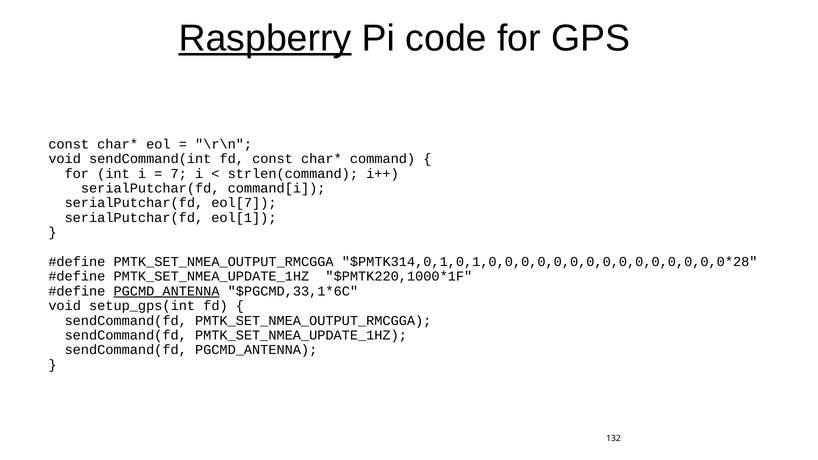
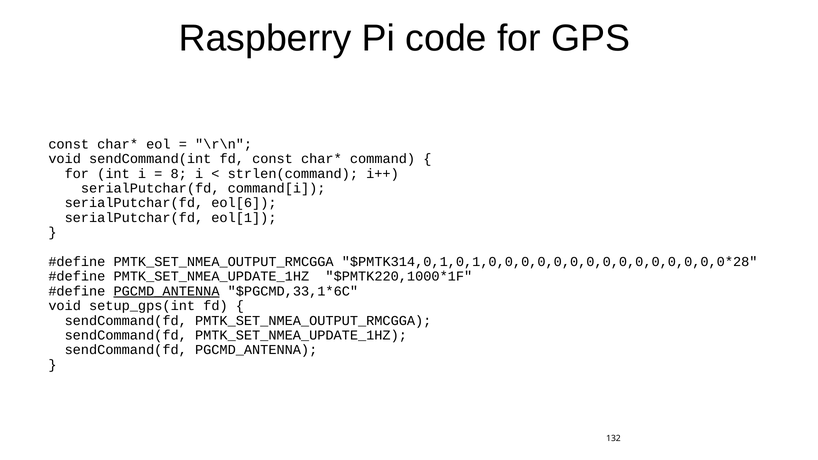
Raspberry underline: present -> none
7: 7 -> 8
eol[7: eol[7 -> eol[6
